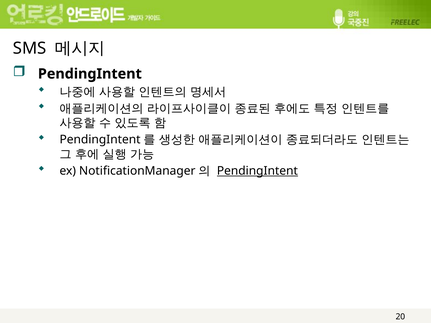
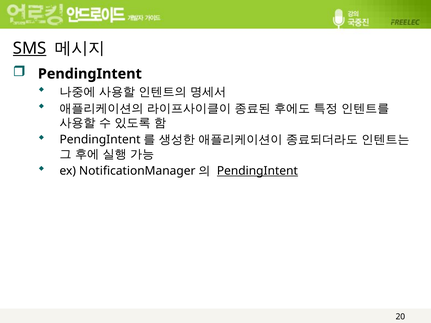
SMS underline: none -> present
